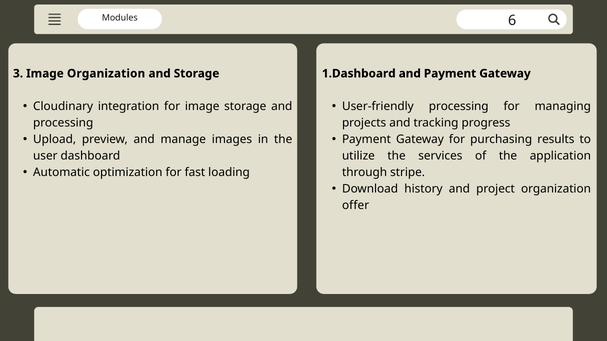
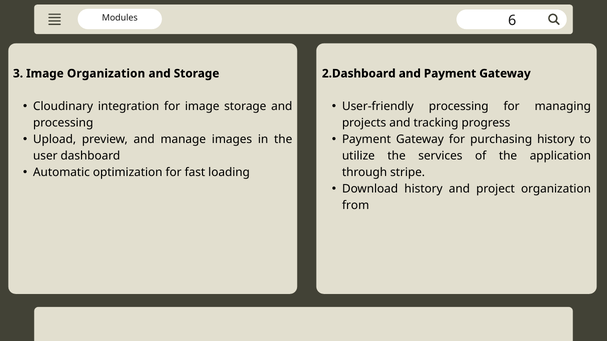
1.Dashboard: 1.Dashboard -> 2.Dashboard
purchasing results: results -> history
offer: offer -> from
